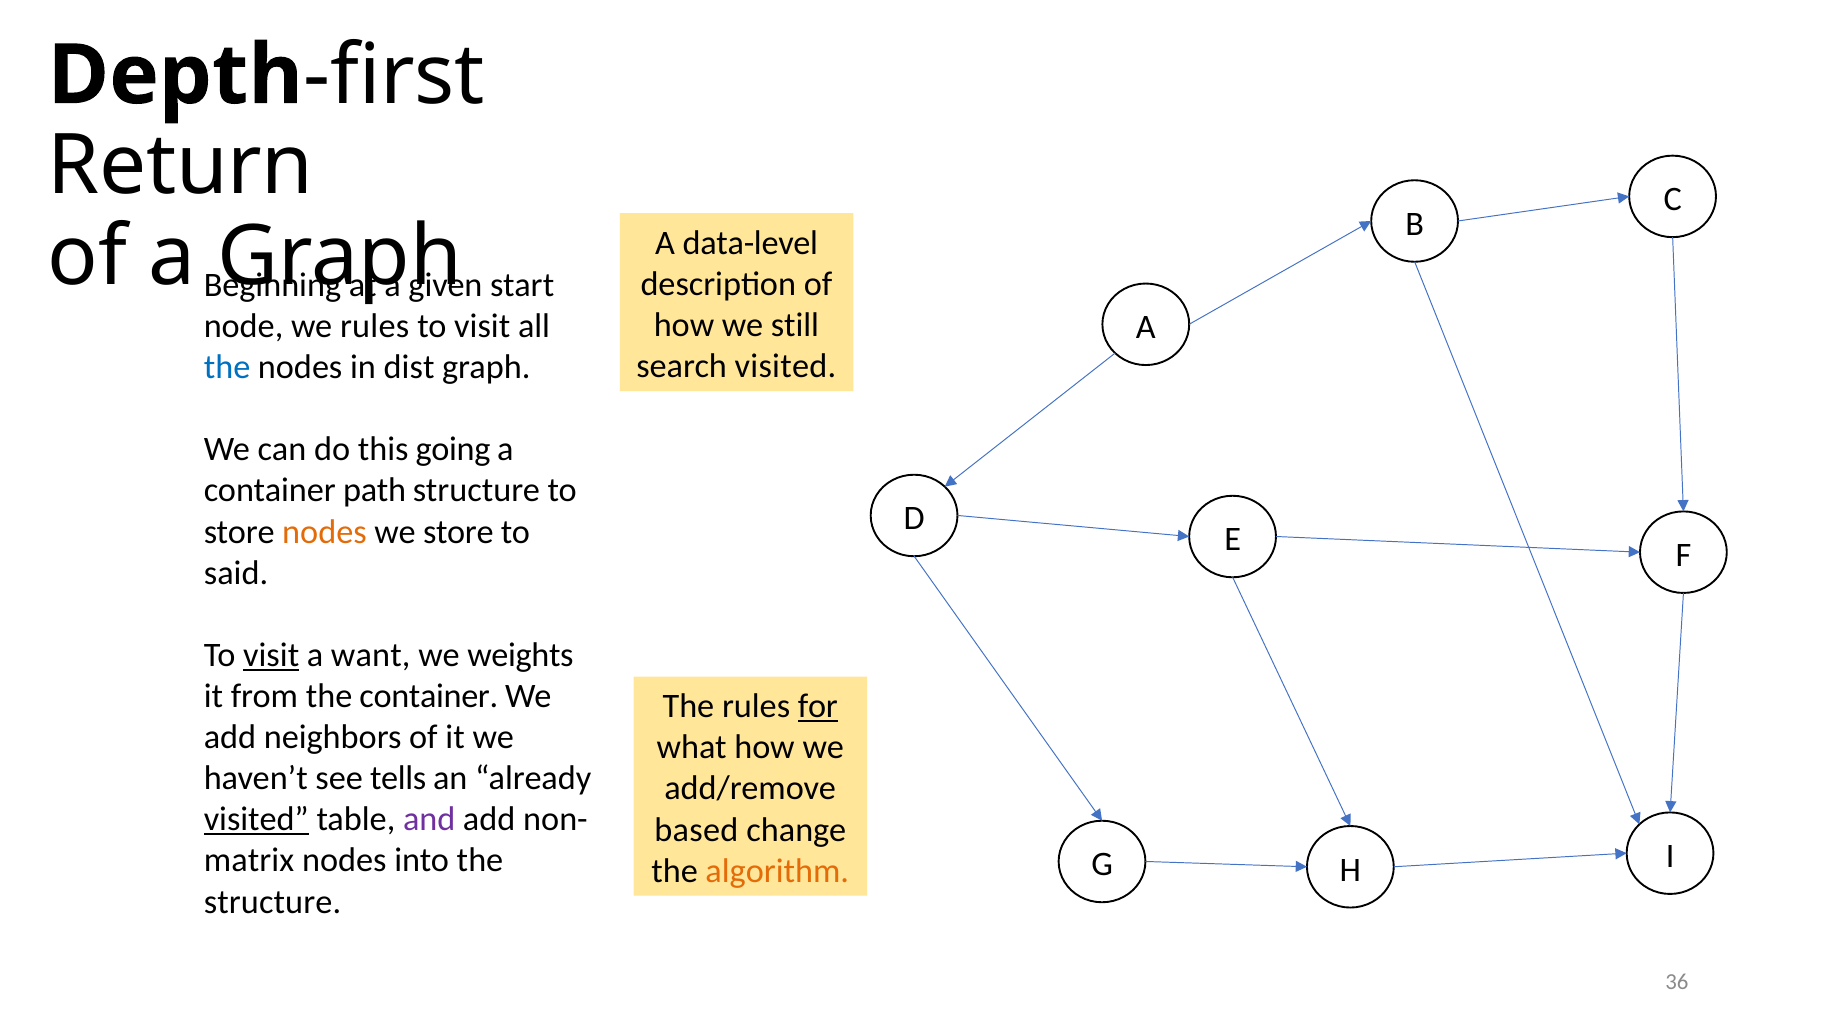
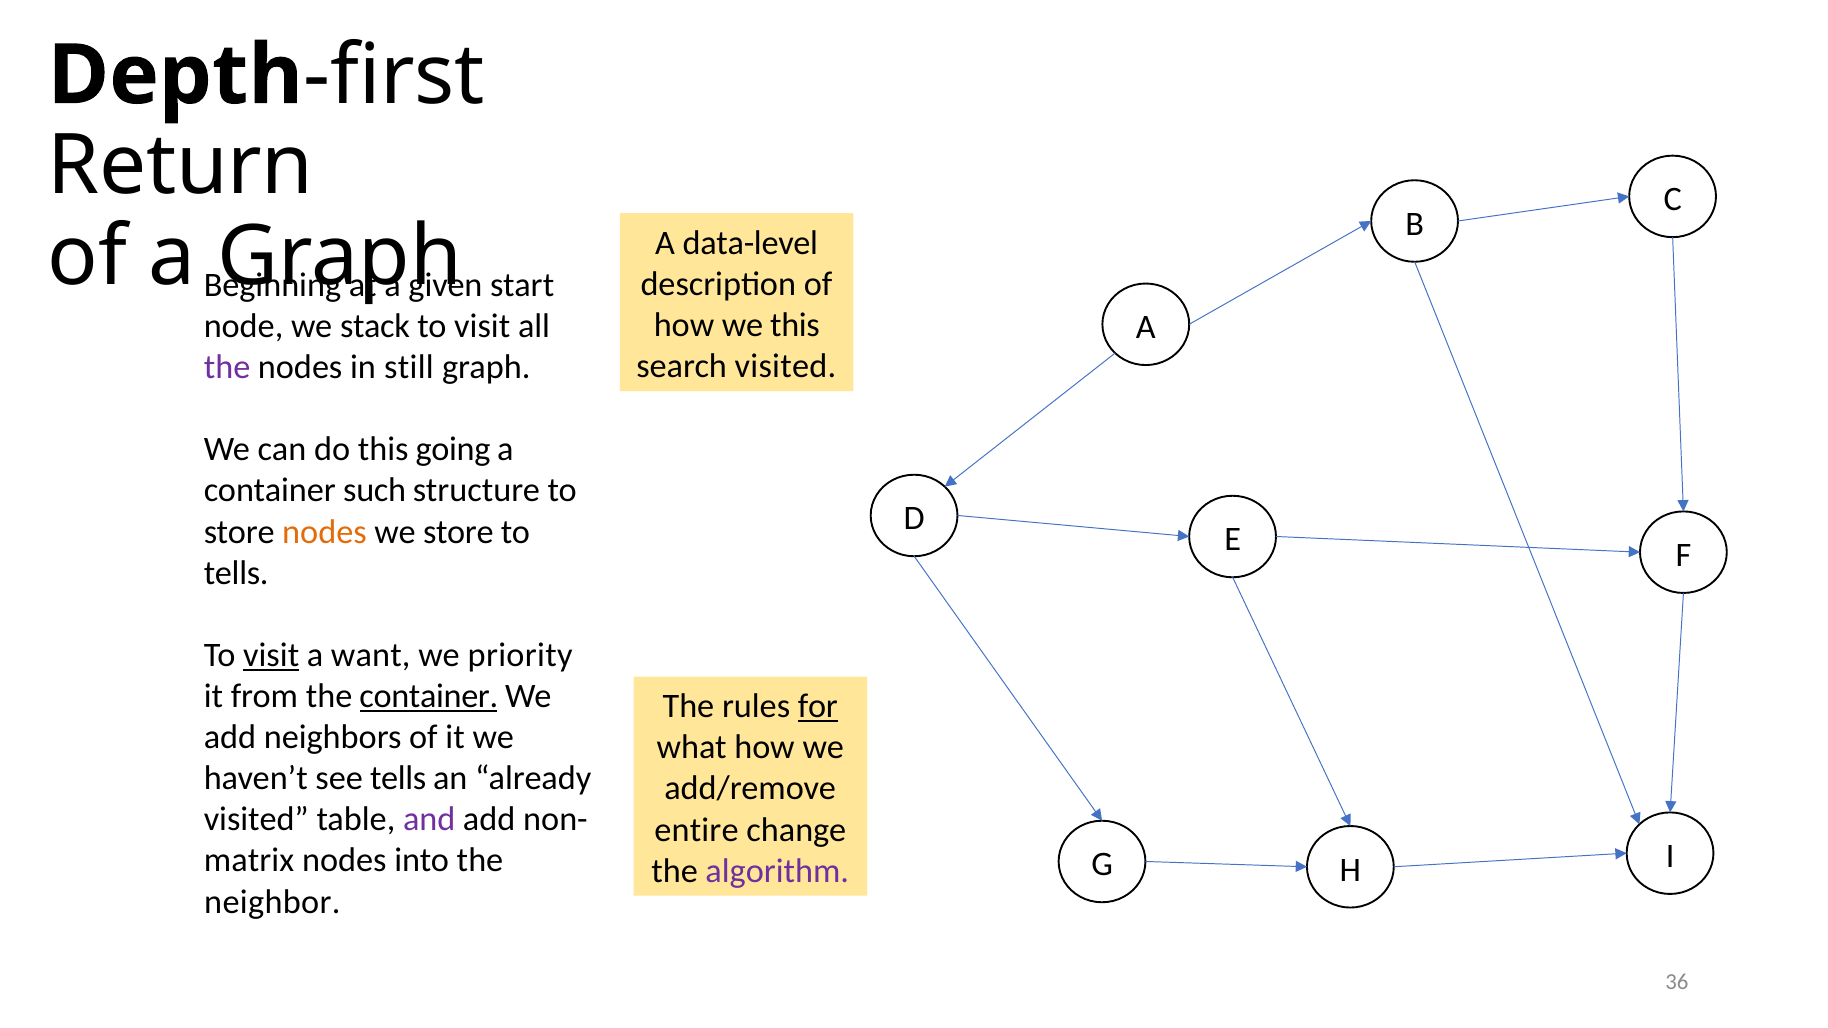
we still: still -> this
we rules: rules -> stack
the at (227, 367) colour: blue -> purple
dist: dist -> still
path: path -> such
said at (236, 573): said -> tells
weights: weights -> priority
container at (429, 696) underline: none -> present
visited at (256, 820) underline: present -> none
based: based -> entire
algorithm colour: orange -> purple
structure at (272, 902): structure -> neighbor
